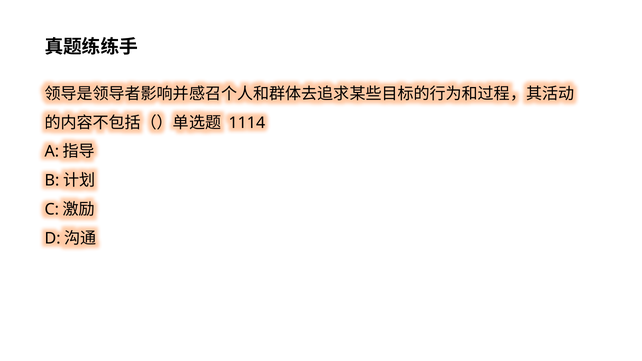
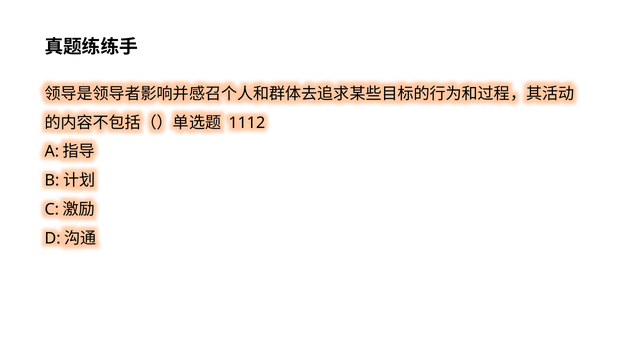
1114: 1114 -> 1112
